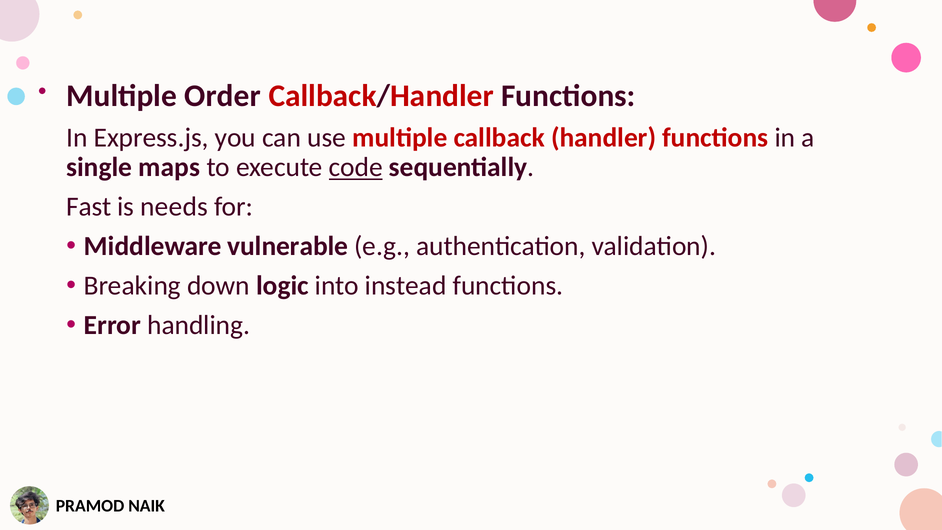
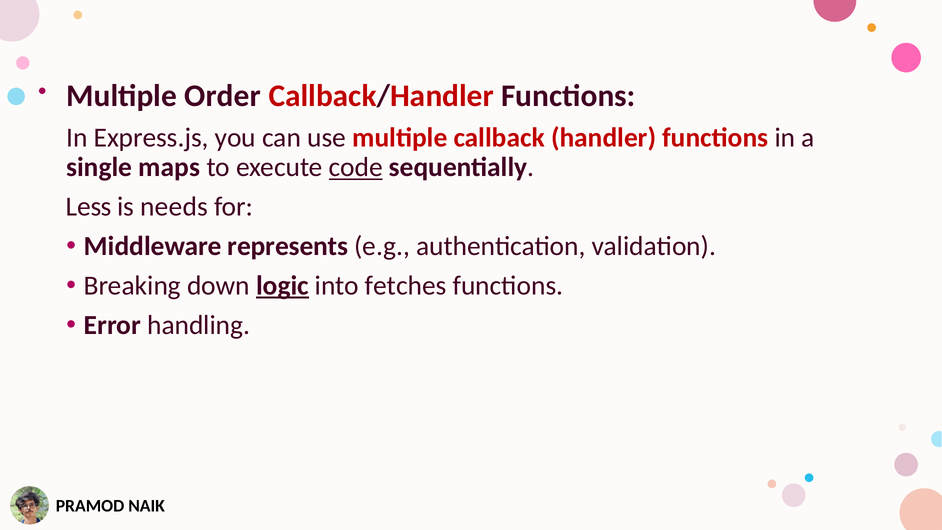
Fast: Fast -> Less
vulnerable: vulnerable -> represents
logic underline: none -> present
instead: instead -> fetches
